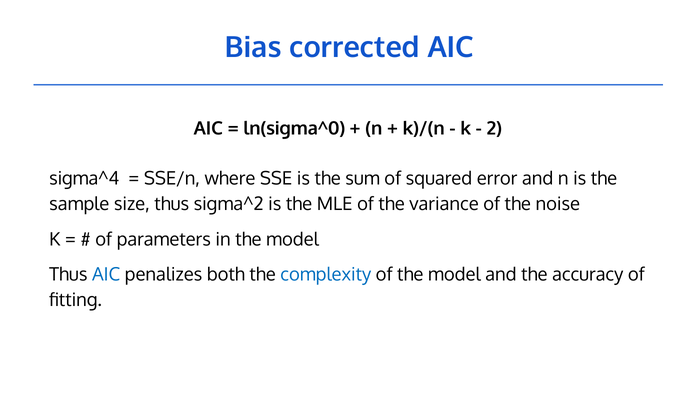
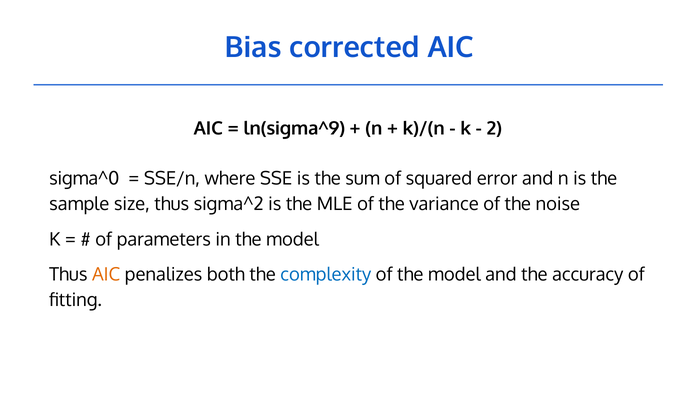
ln(sigma^0: ln(sigma^0 -> ln(sigma^9
sigma^4: sigma^4 -> sigma^0
AIC at (106, 275) colour: blue -> orange
